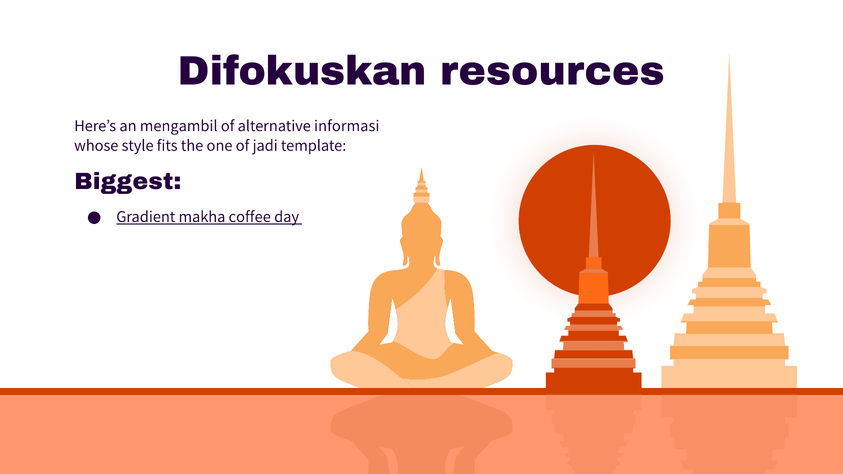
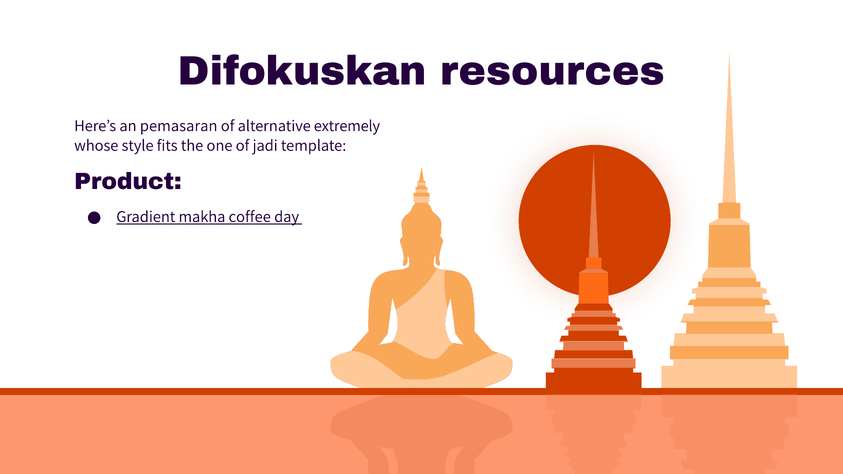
mengambil: mengambil -> pemasaran
informasi: informasi -> extremely
Biggest: Biggest -> Product
